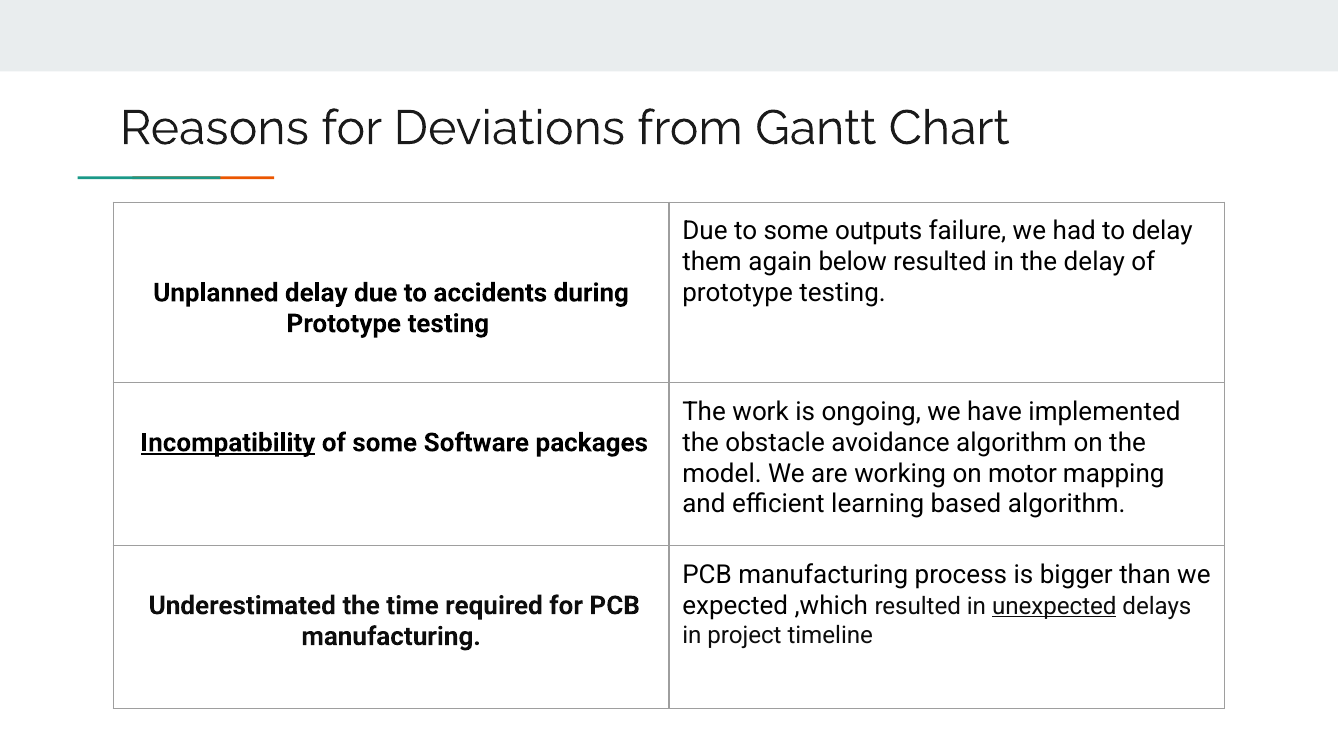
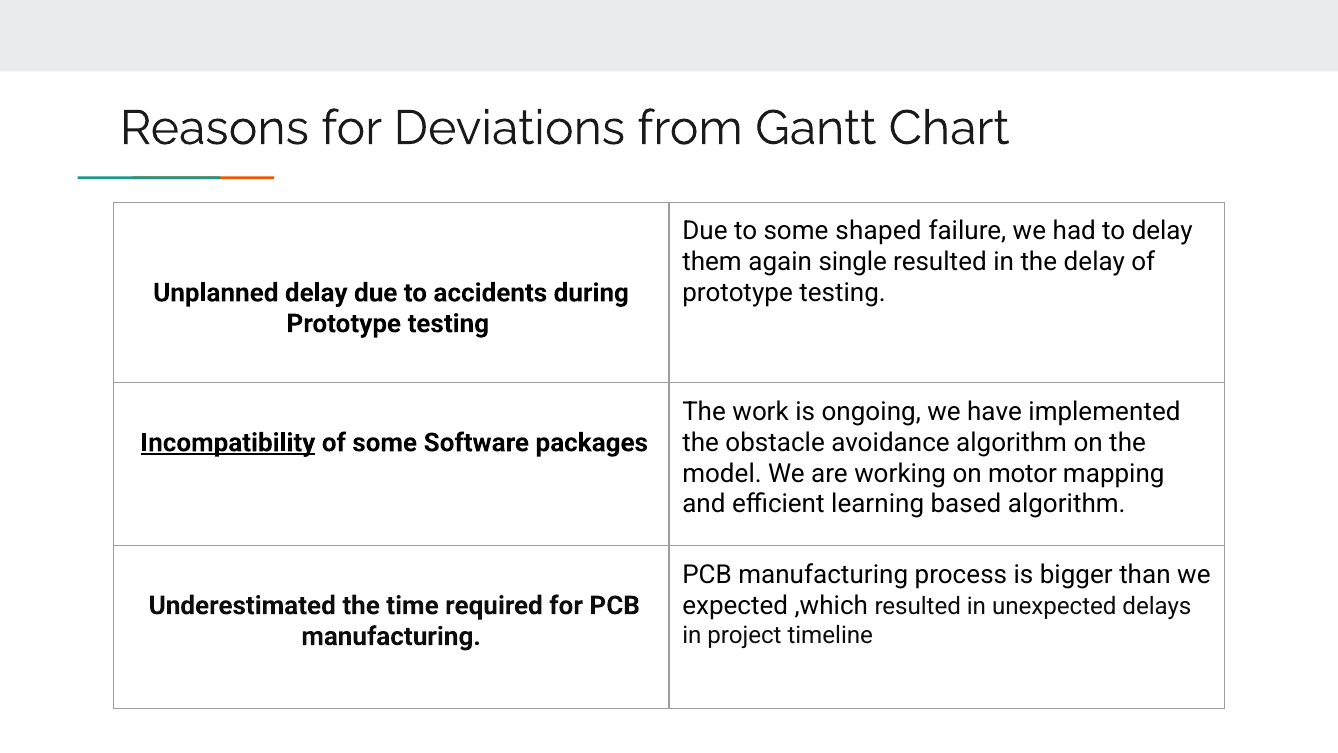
outputs: outputs -> shaped
below: below -> single
unexpected underline: present -> none
